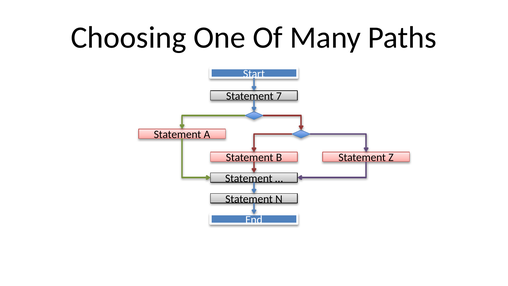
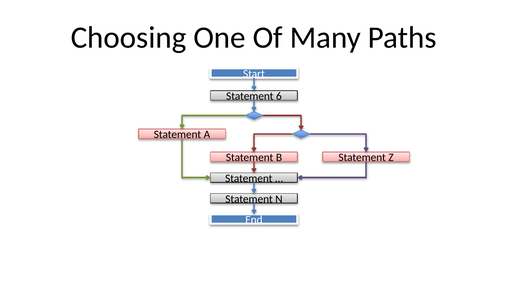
7: 7 -> 6
